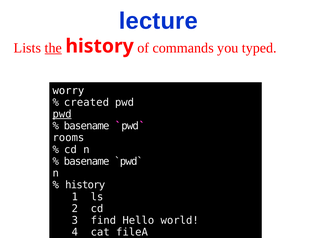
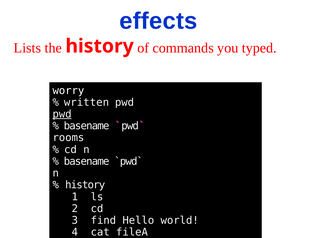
lecture: lecture -> effects
the underline: present -> none
created: created -> written
